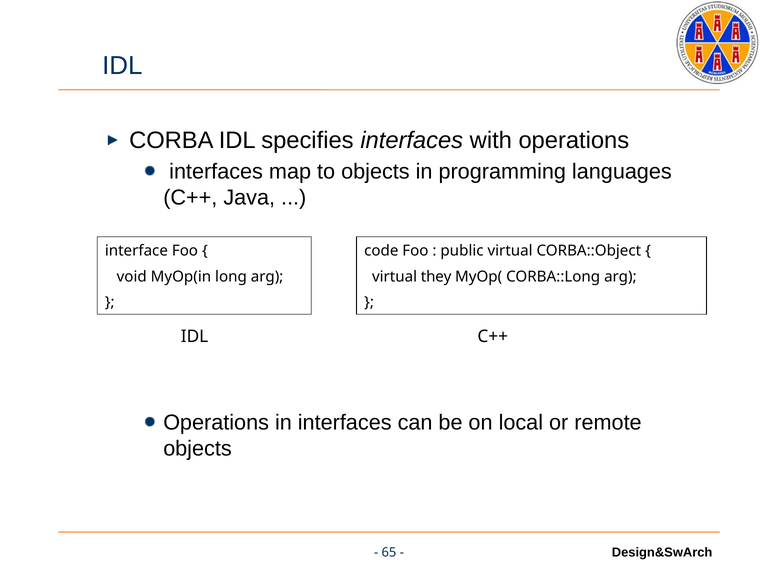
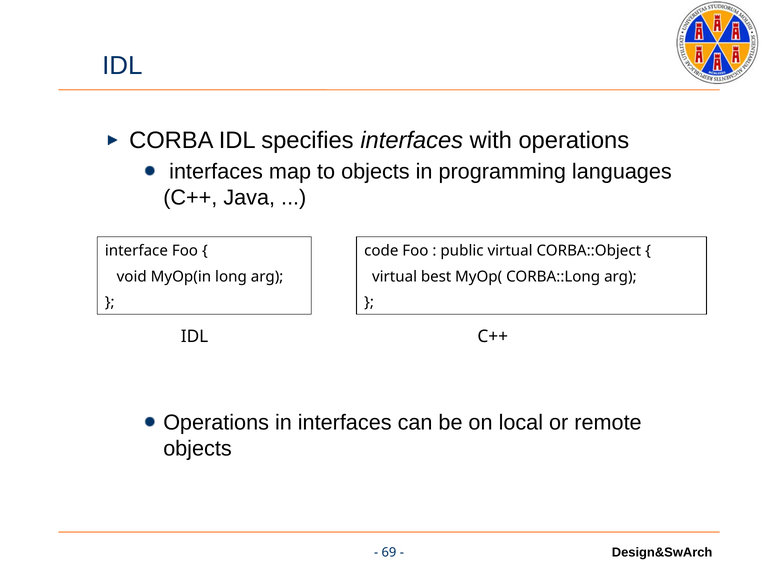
they: they -> best
65: 65 -> 69
